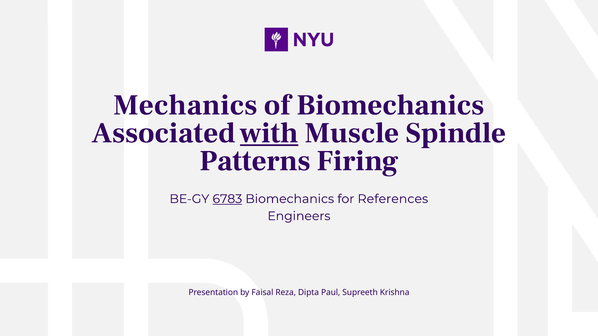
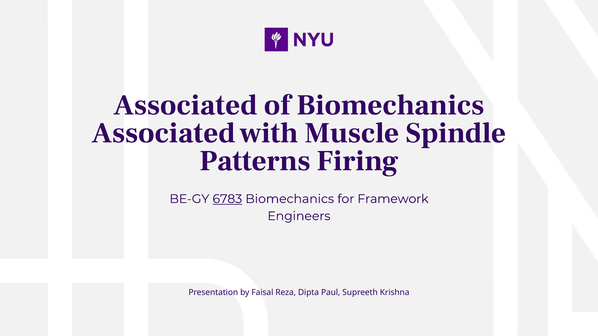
Mechanics at (185, 105): Mechanics -> Associated
with underline: present -> none
References: References -> Framework
